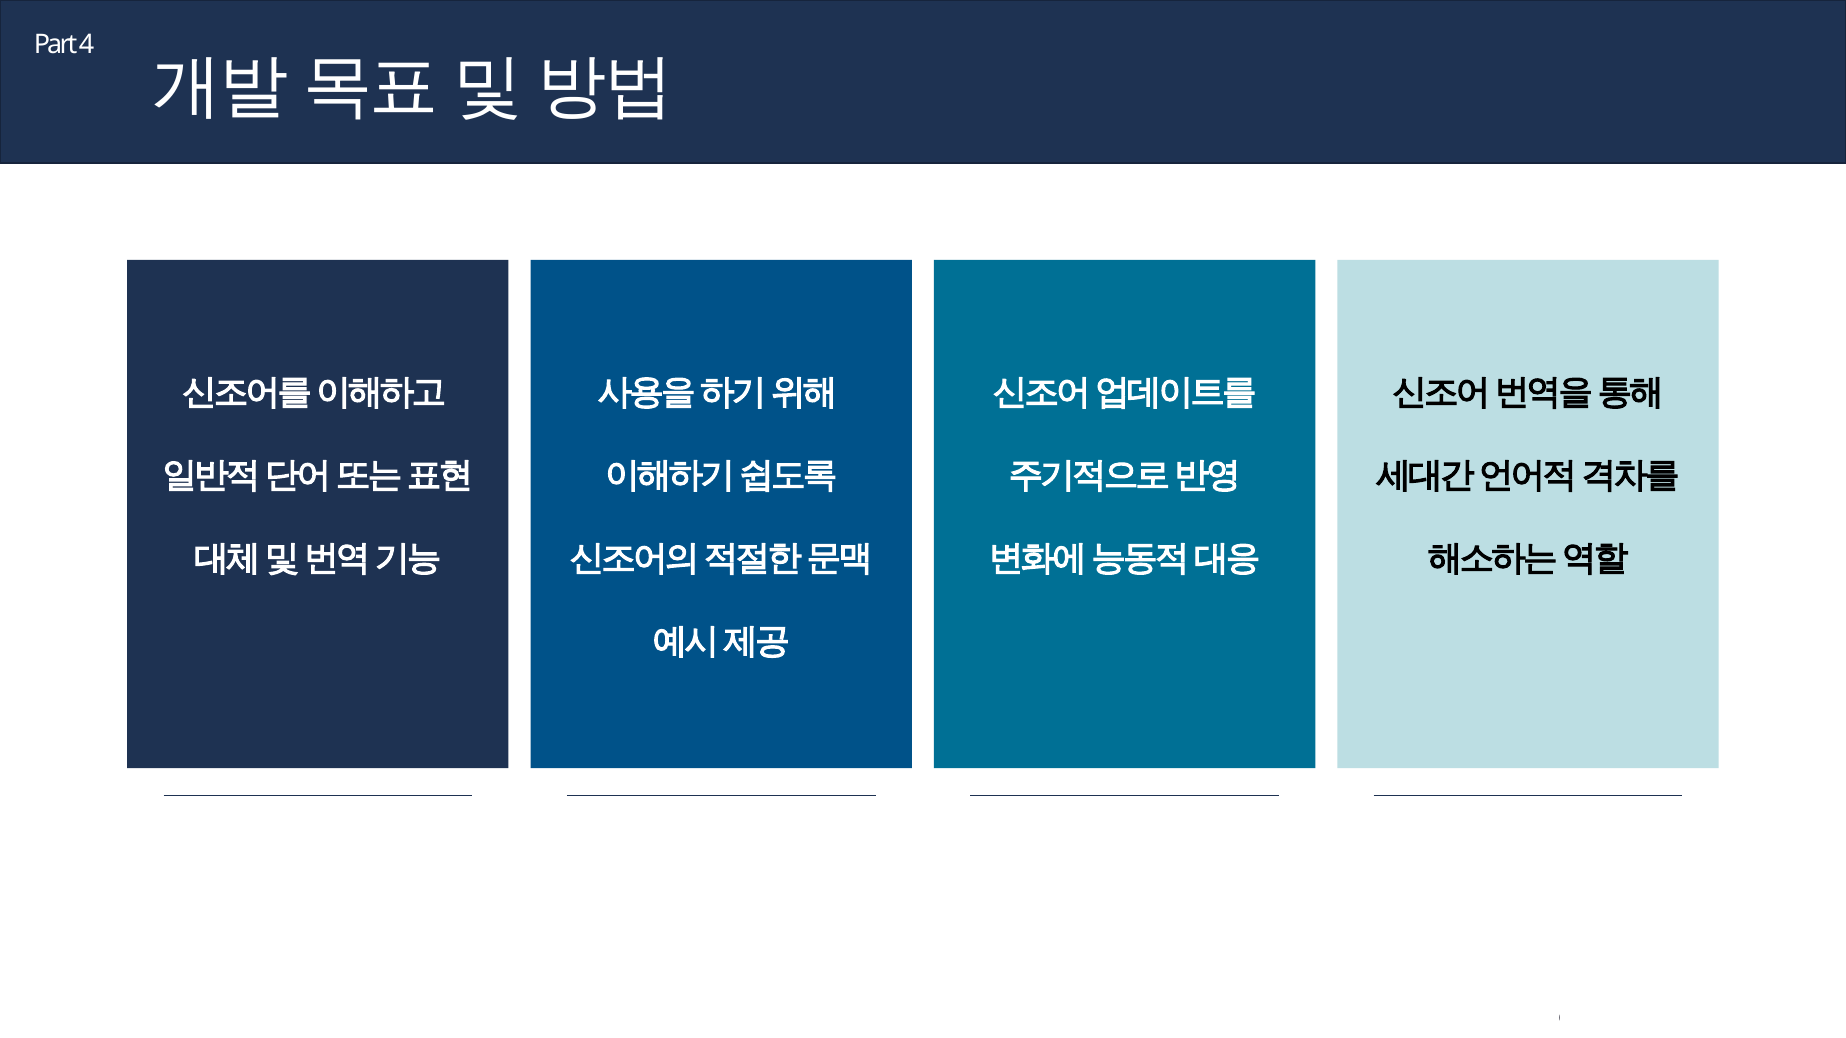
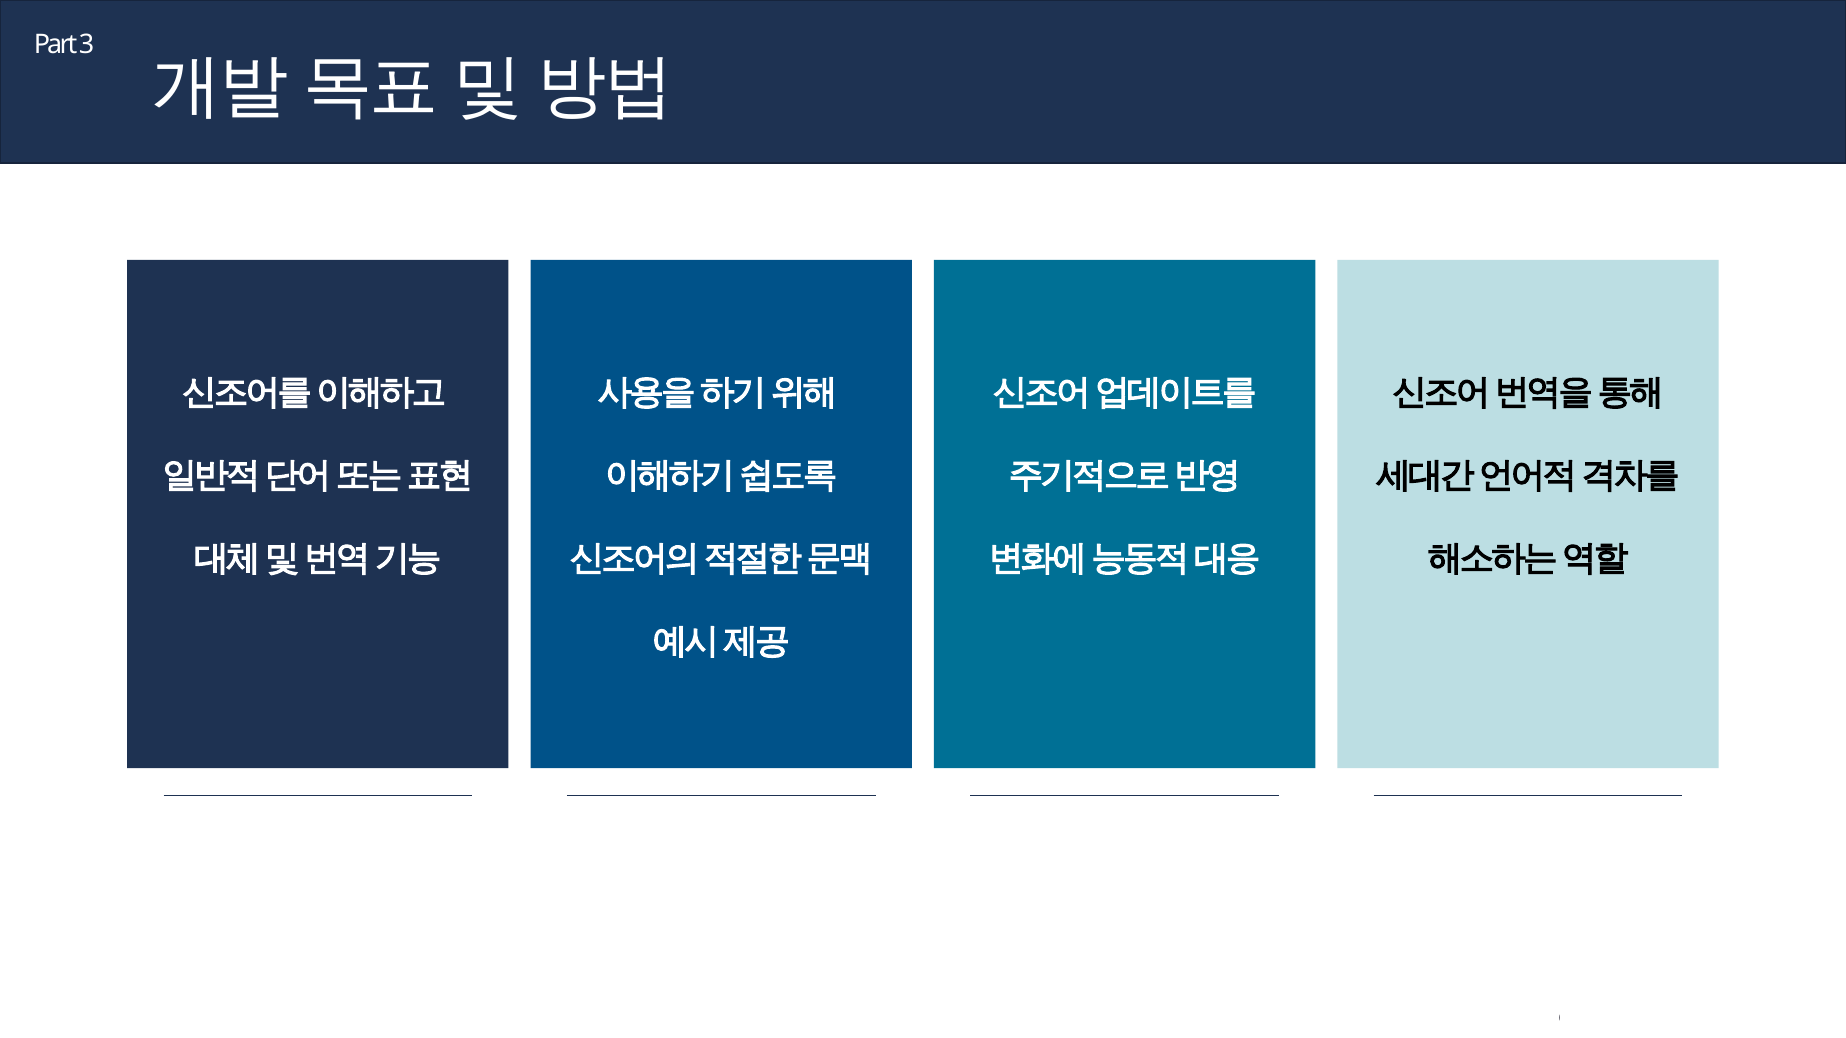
4: 4 -> 3
